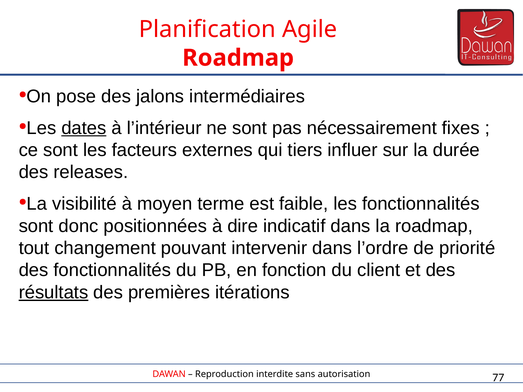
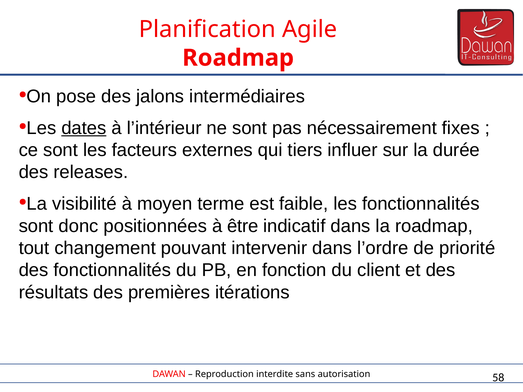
dire: dire -> être
résultats underline: present -> none
77: 77 -> 58
